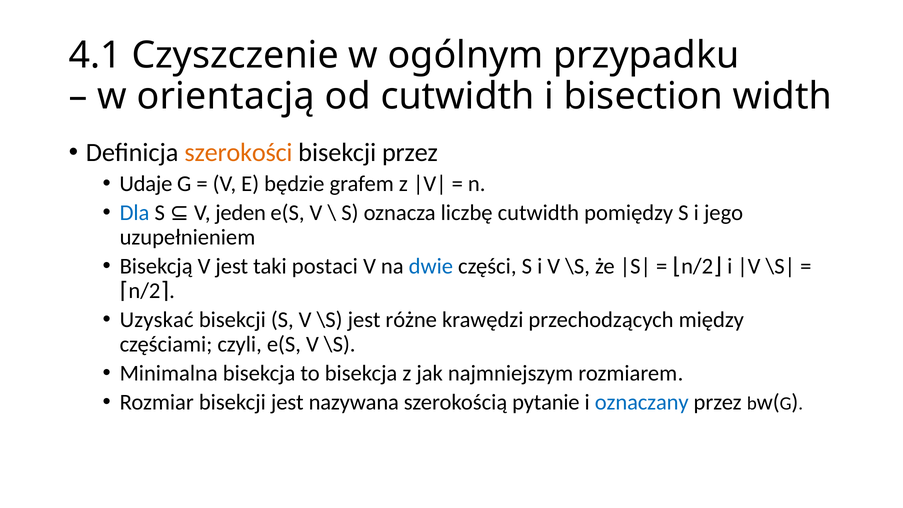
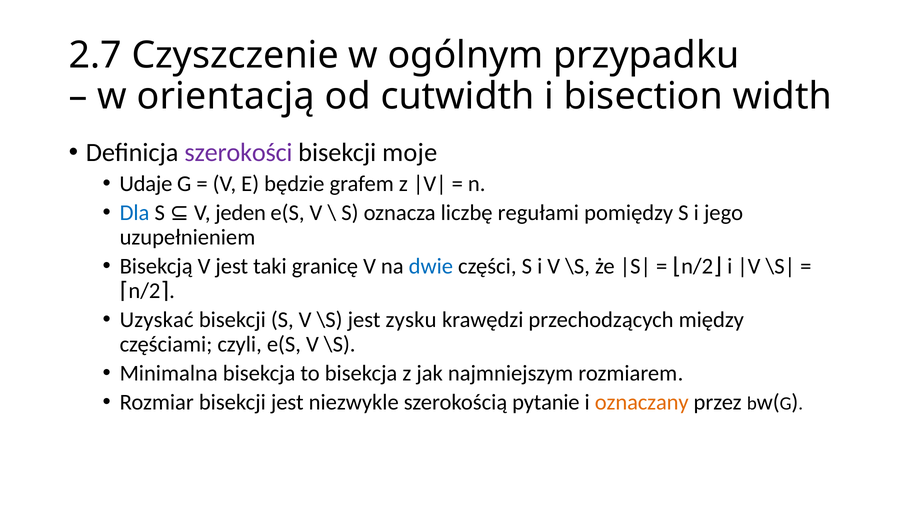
4.1: 4.1 -> 2.7
szerokości colour: orange -> purple
bisekcji przez: przez -> moje
liczbę cutwidth: cutwidth -> regułami
postaci: postaci -> granicę
różne: różne -> zysku
nazywana: nazywana -> niezwykle
oznaczany colour: blue -> orange
